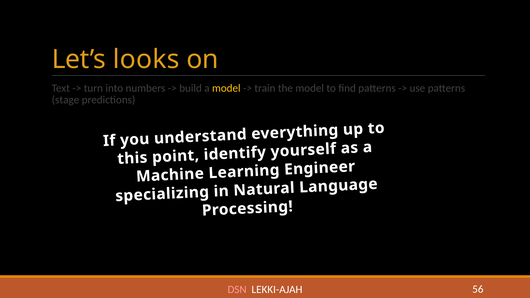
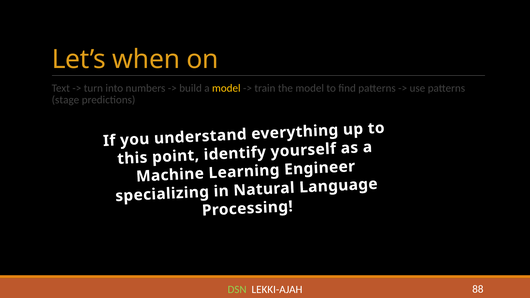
looks: looks -> when
DSN colour: pink -> light green
56: 56 -> 88
